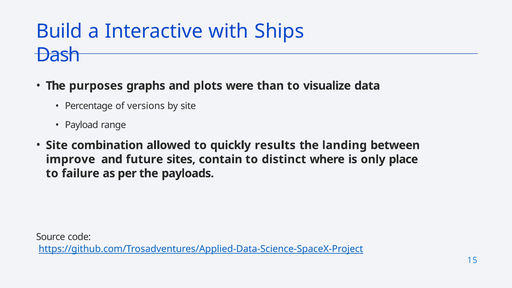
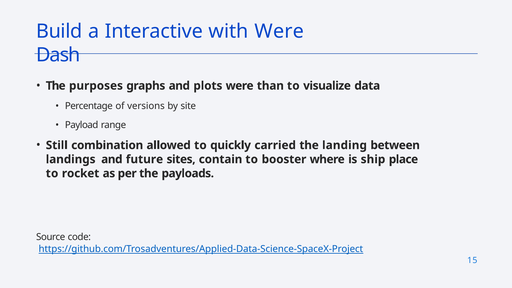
with Ships: Ships -> Were
Site at (57, 145): Site -> Still
results: results -> carried
improve: improve -> landings
distinct: distinct -> booster
only: only -> ship
failure: failure -> rocket
